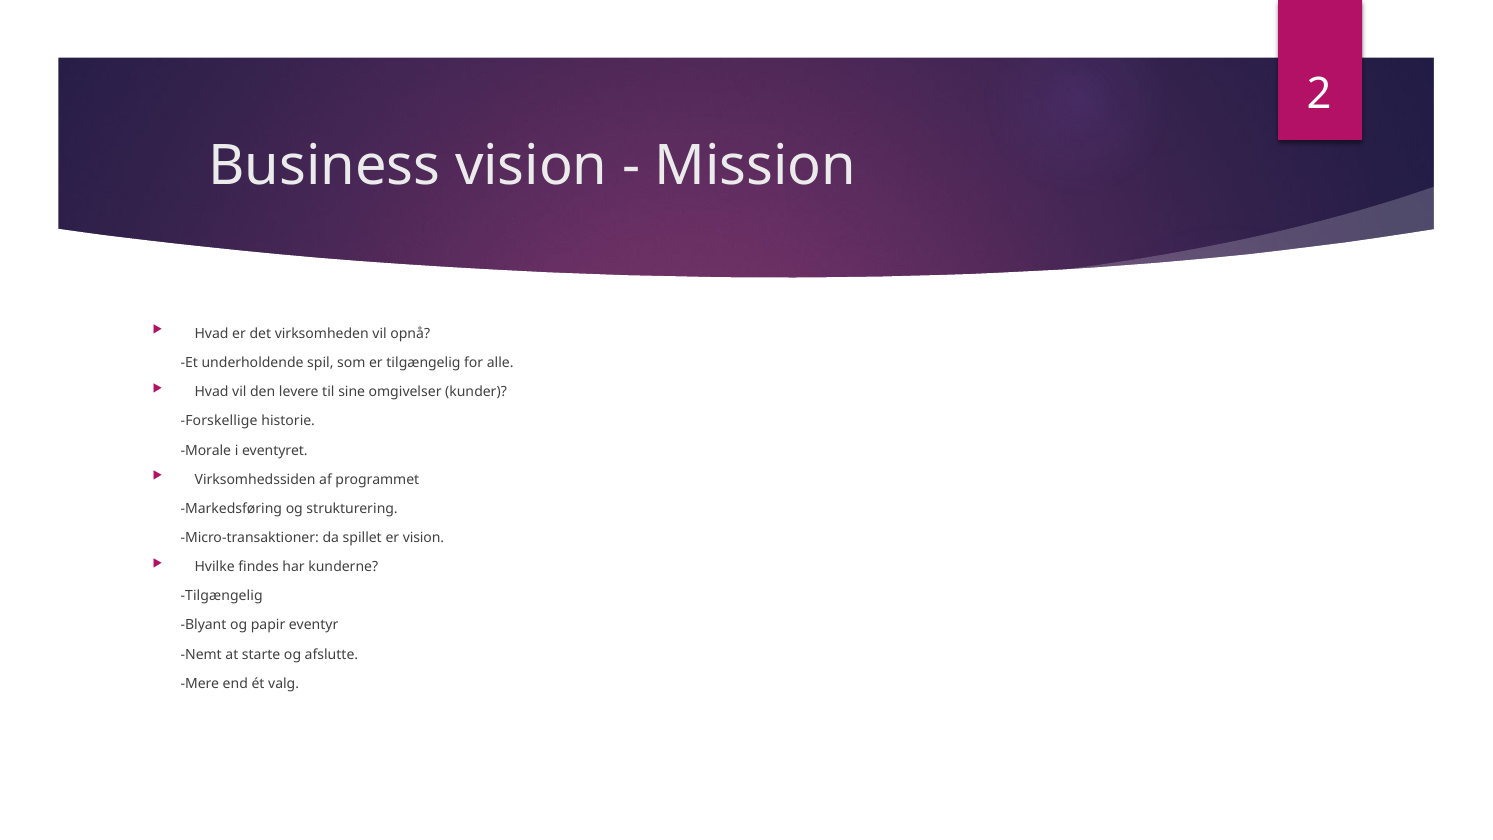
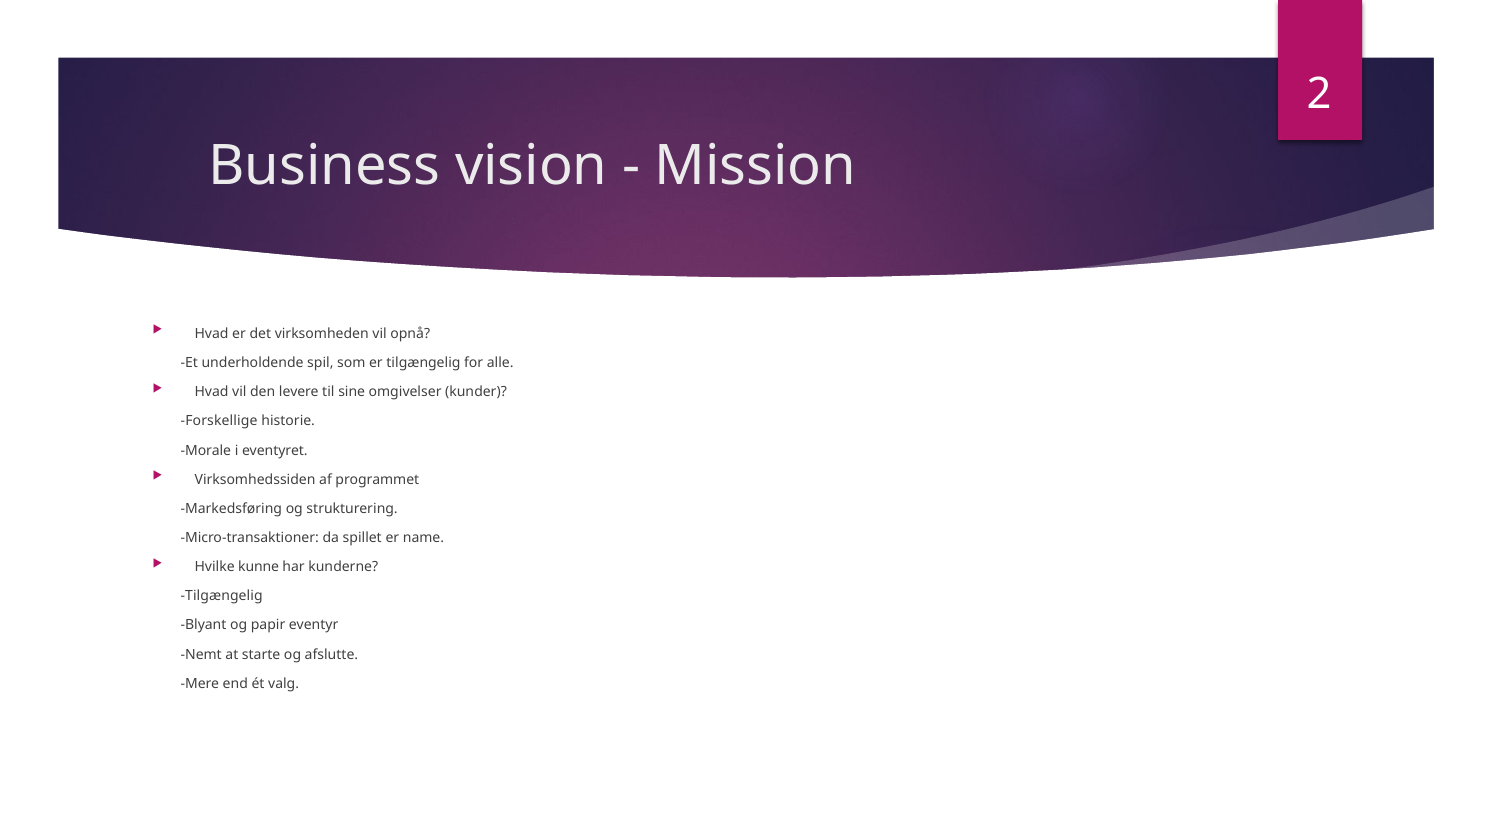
er vision: vision -> name
findes: findes -> kunne
